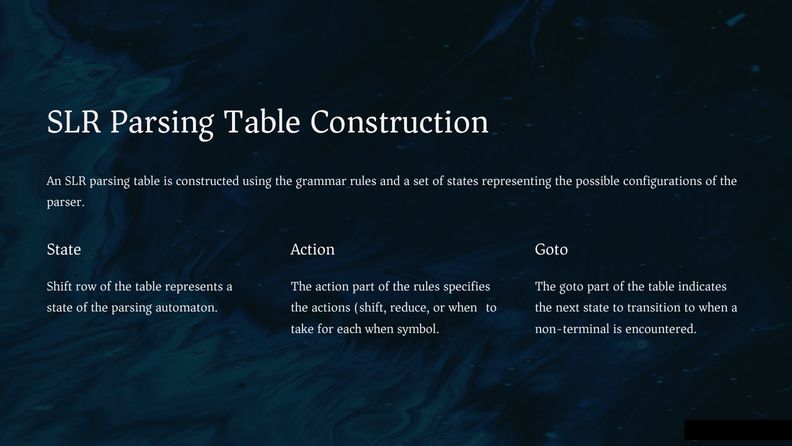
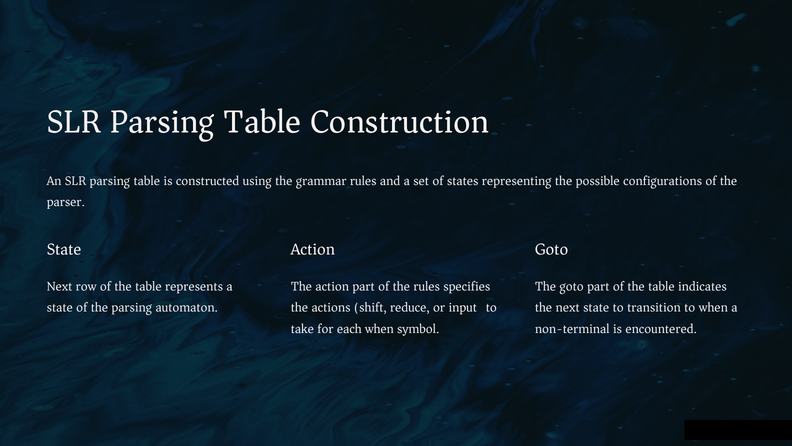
Shift at (59, 286): Shift -> Next
or when: when -> input
